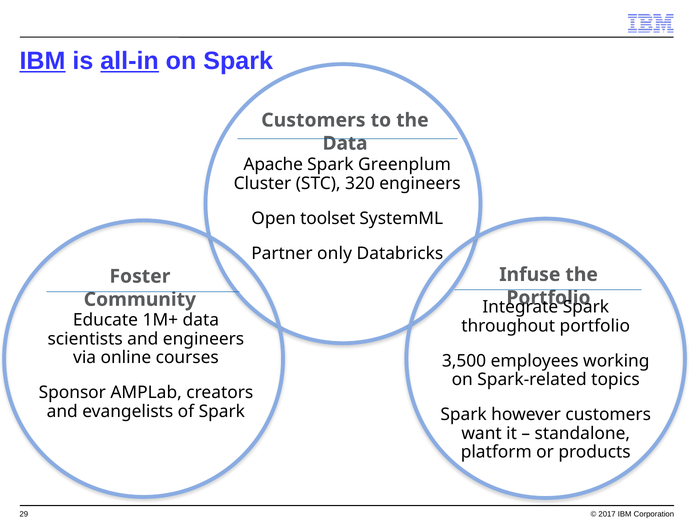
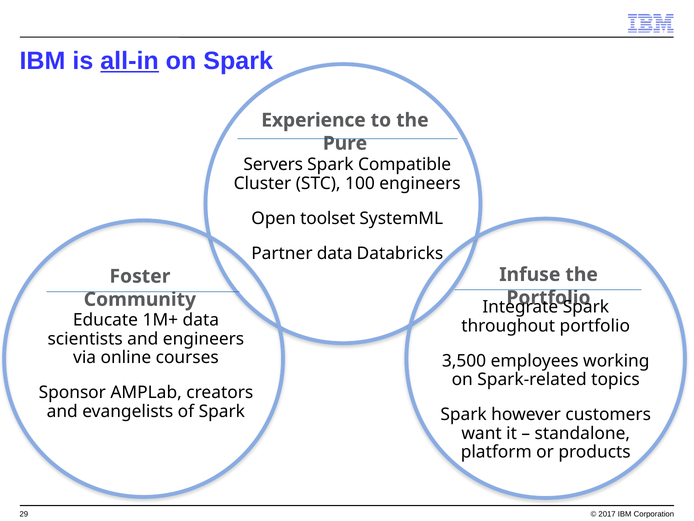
IBM at (43, 61) underline: present -> none
Customers at (313, 120): Customers -> Experience
Data at (345, 143): Data -> Pure
Apache: Apache -> Servers
Greenplum: Greenplum -> Compatible
320: 320 -> 100
only at (335, 253): only -> data
